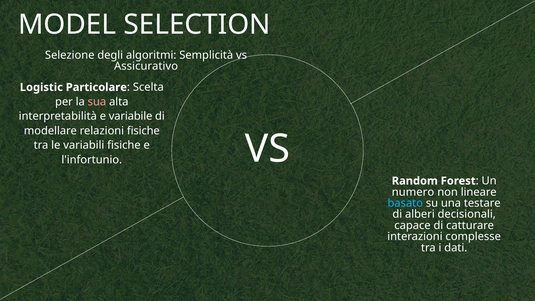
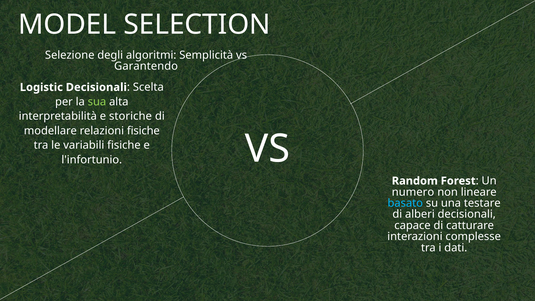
Assicurativo: Assicurativo -> Garantendo
Logistic Particolare: Particolare -> Decisionali
sua colour: pink -> light green
variabile: variabile -> storiche
